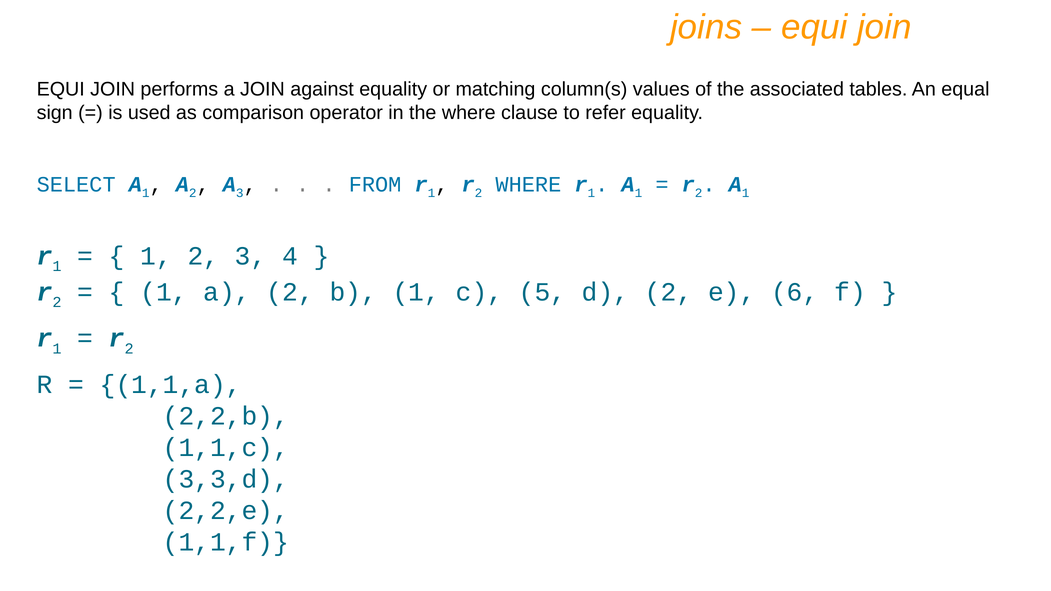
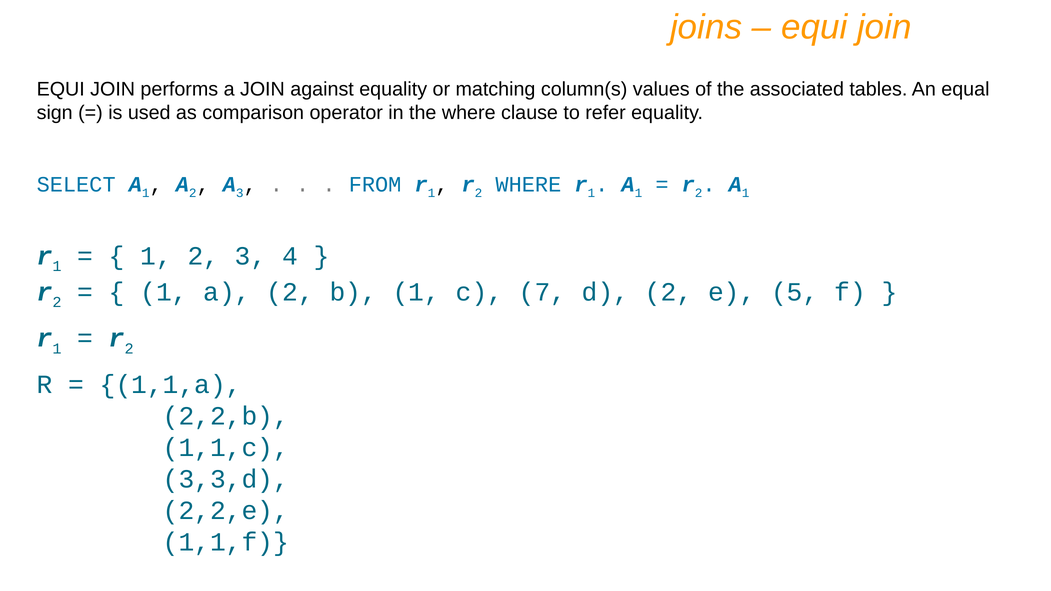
5: 5 -> 7
6: 6 -> 5
